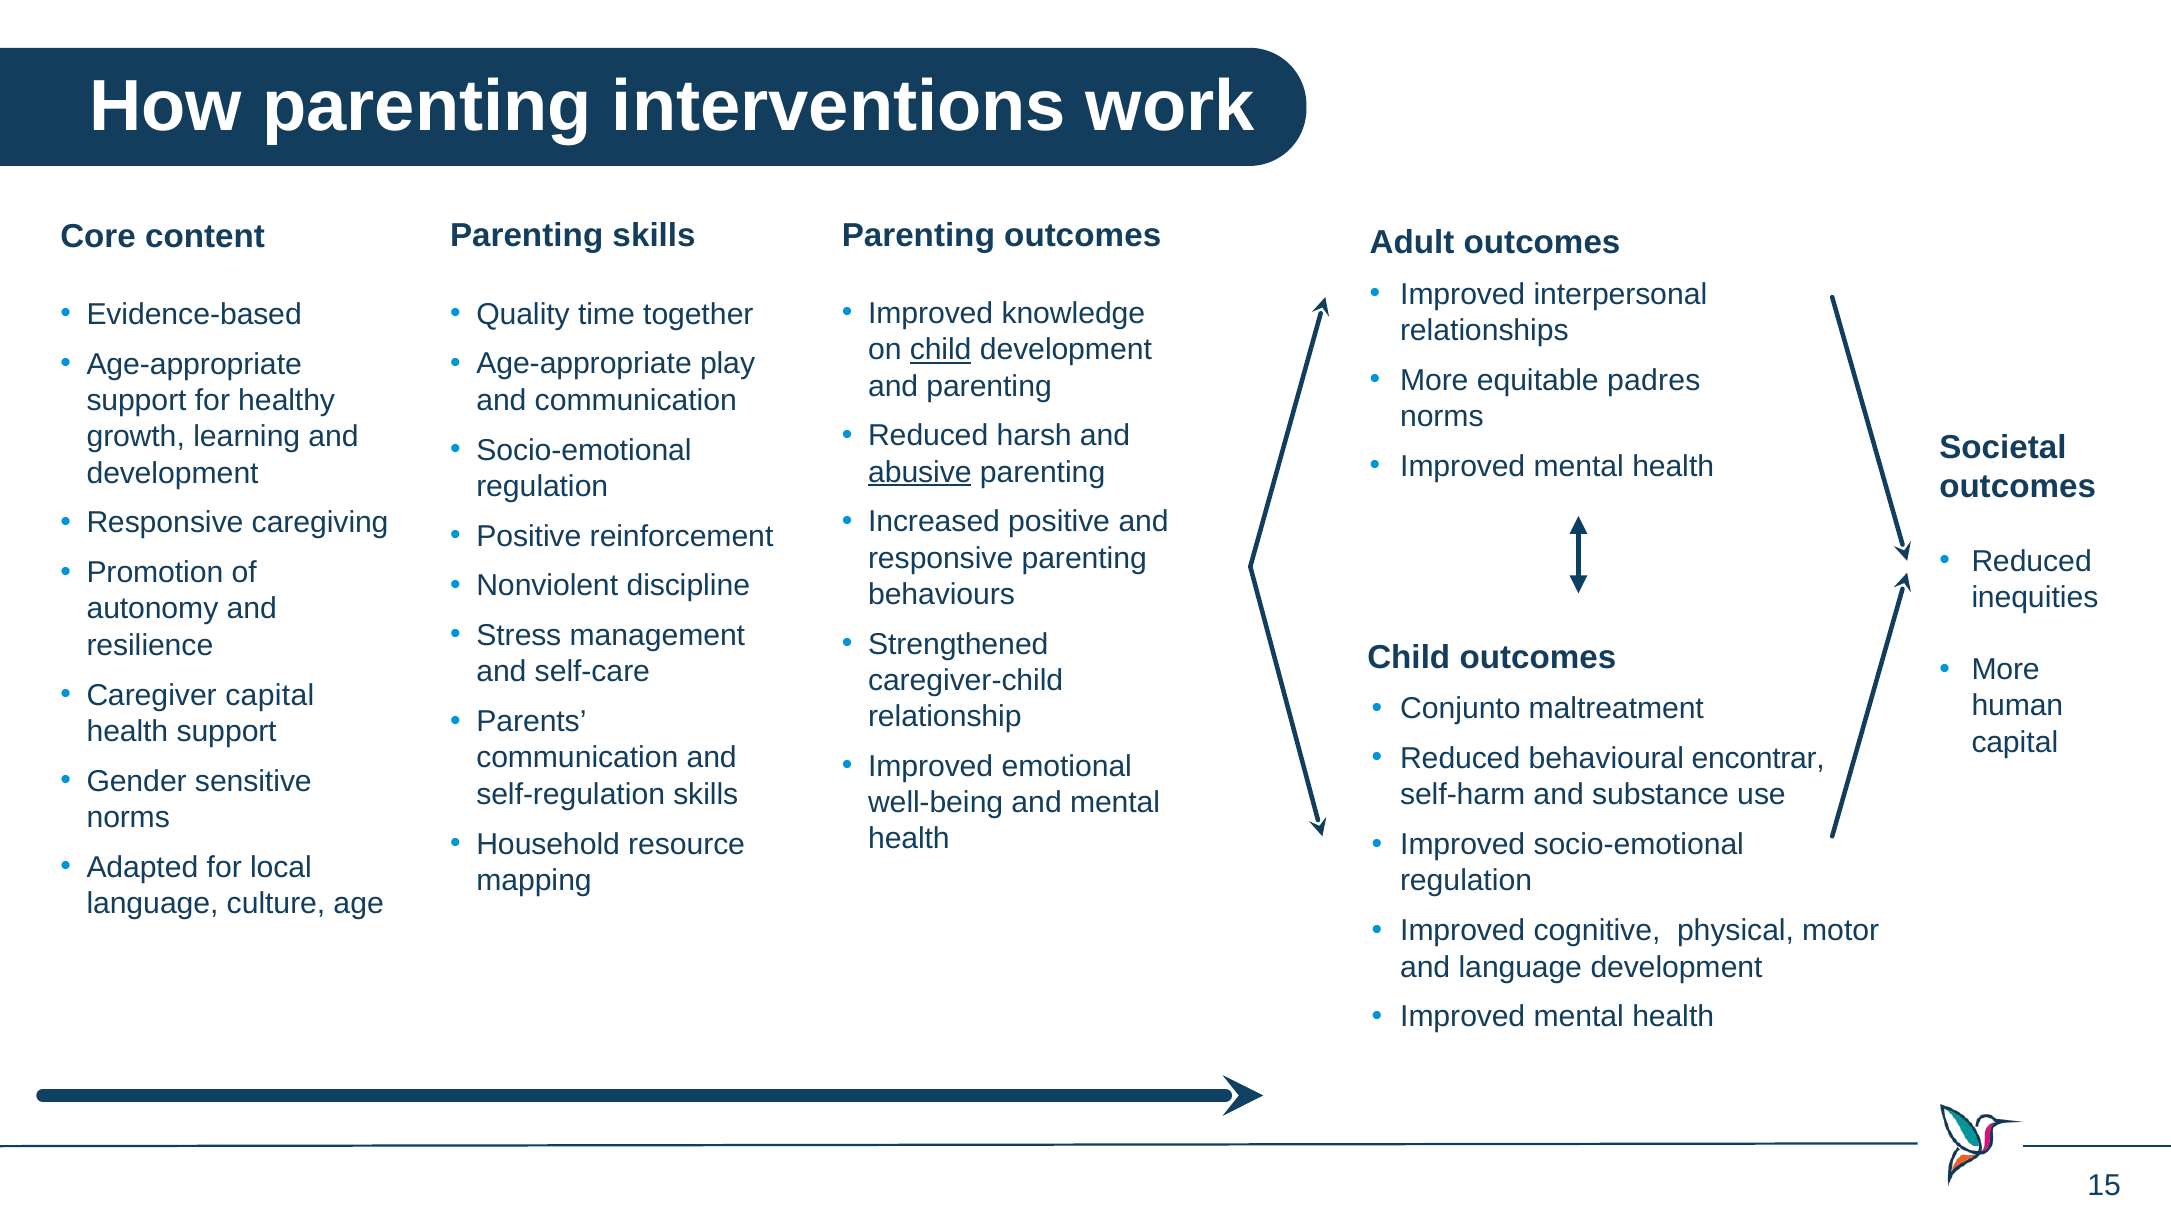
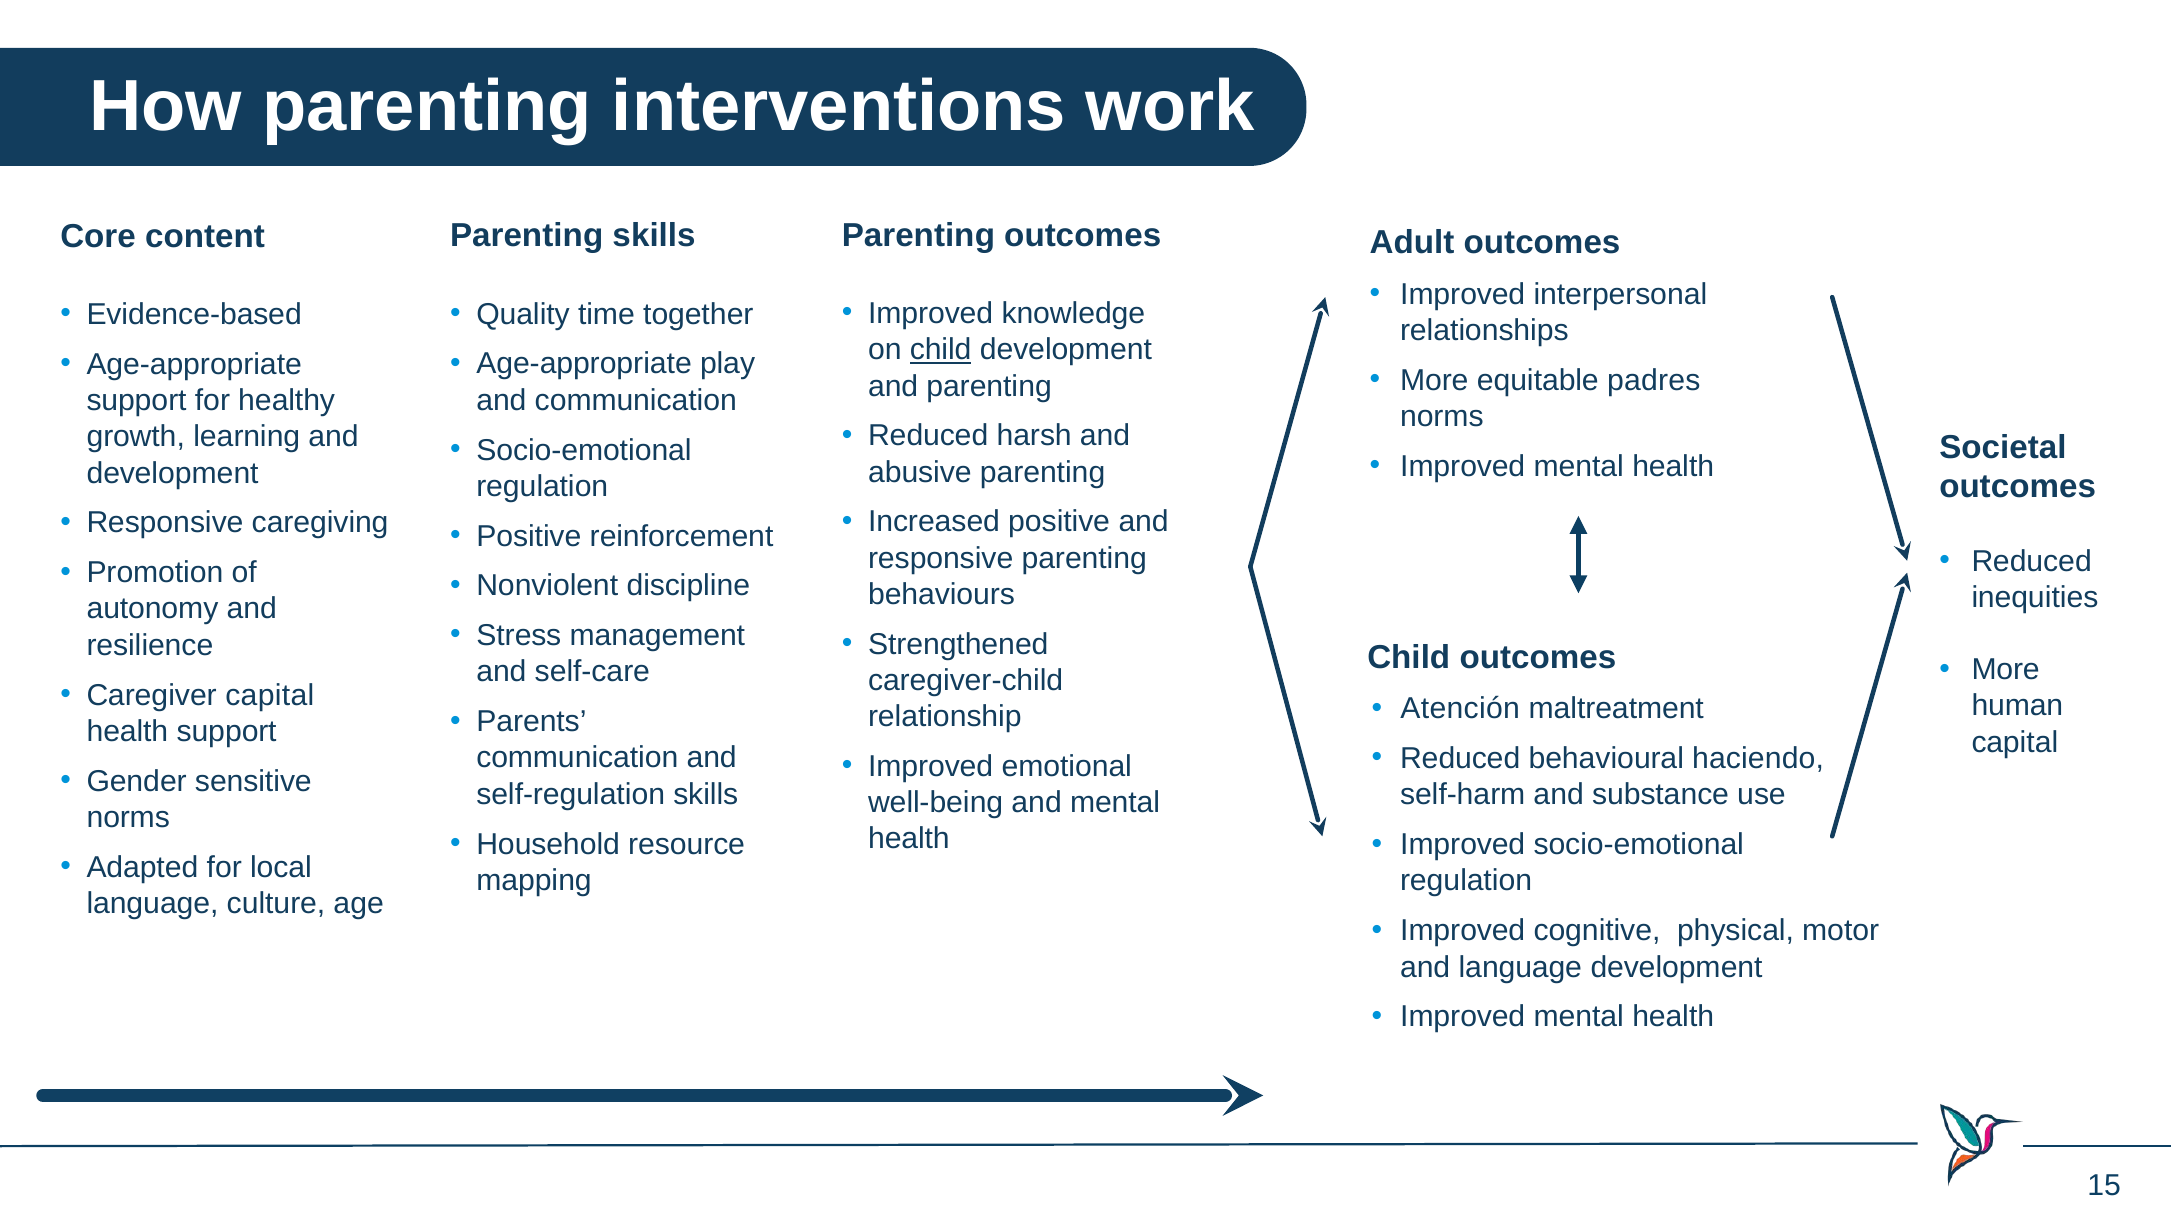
abusive underline: present -> none
Conjunto: Conjunto -> Atención
encontrar: encontrar -> haciendo
